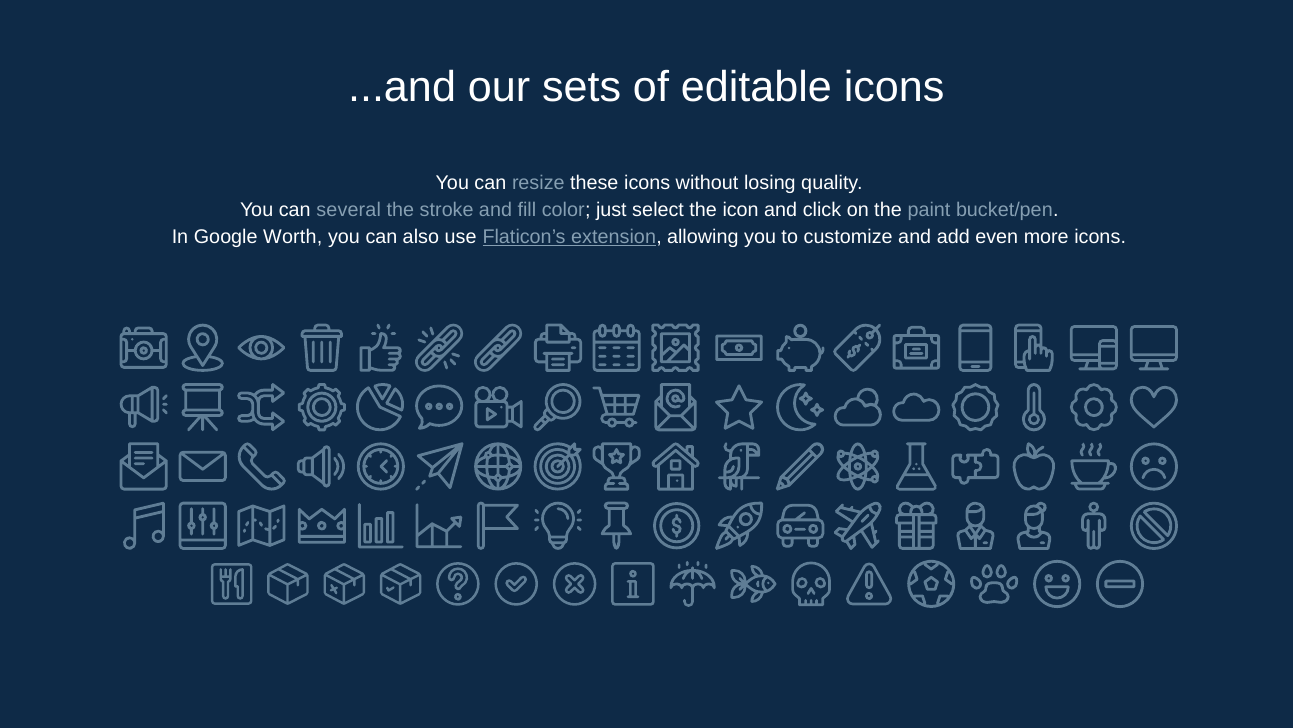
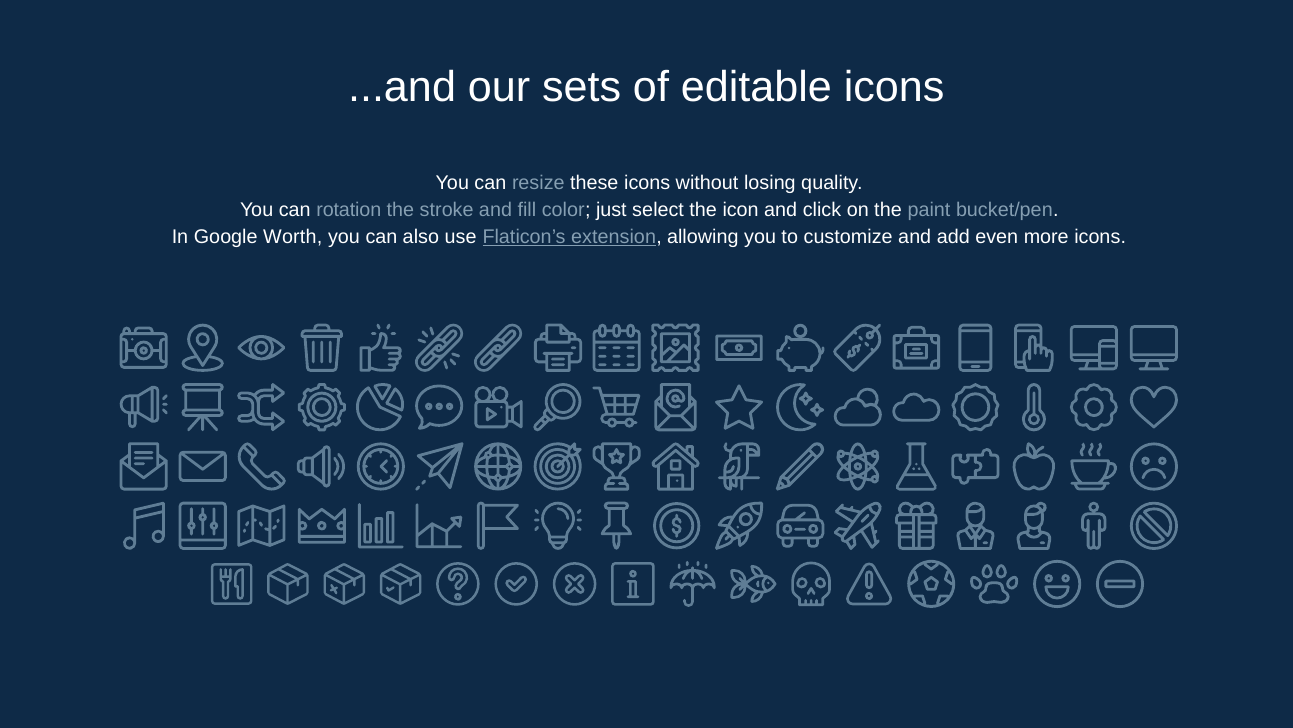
several: several -> rotation
